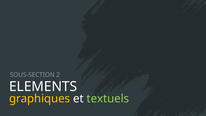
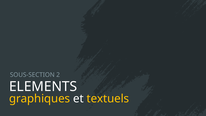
textuels colour: light green -> yellow
